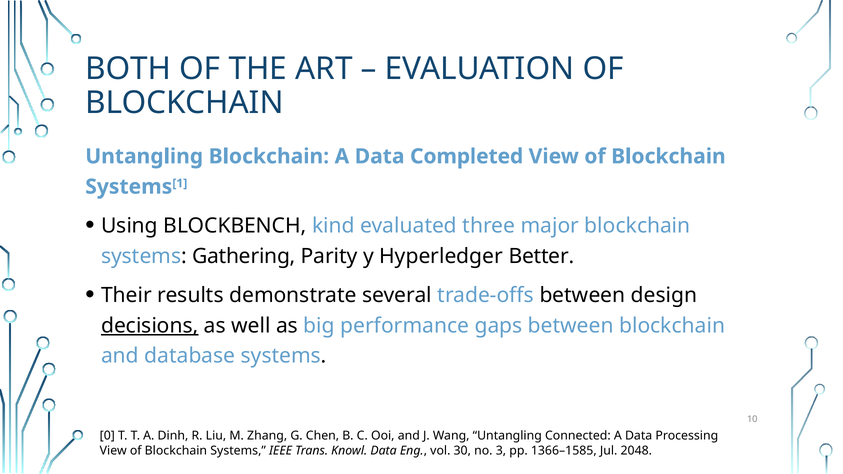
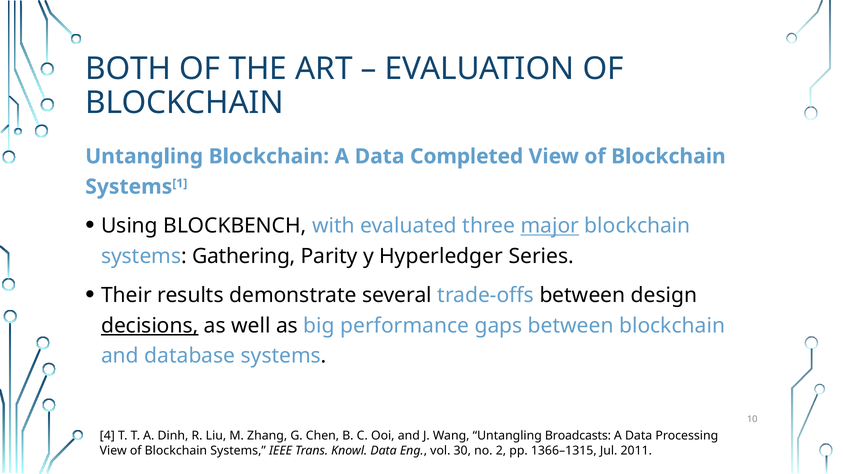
kind: kind -> with
major underline: none -> present
Better: Better -> Series
0: 0 -> 4
Connected: Connected -> Broadcasts
3: 3 -> 2
1366–1585: 1366–1585 -> 1366–1315
2048: 2048 -> 2011
